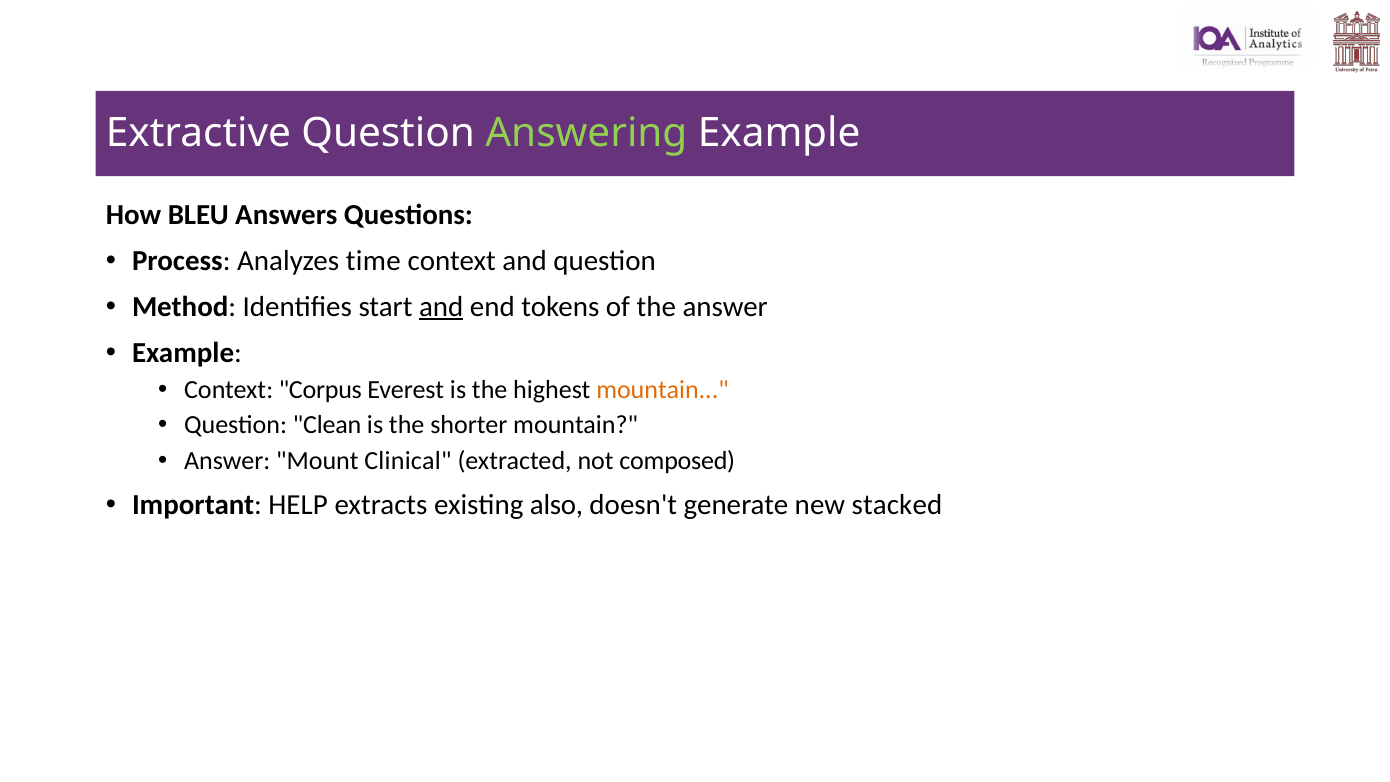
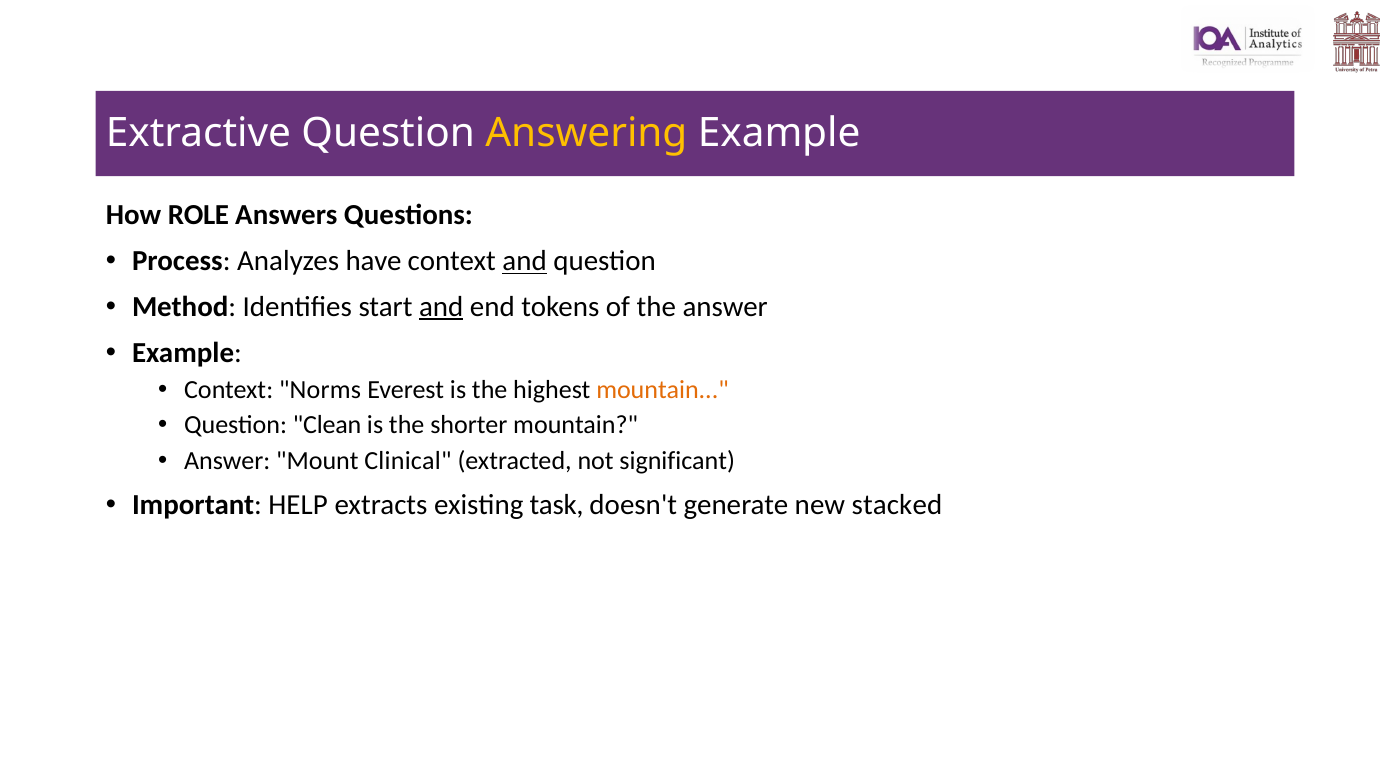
Answering colour: light green -> yellow
BLEU: BLEU -> ROLE
time: time -> have
and at (525, 261) underline: none -> present
Corpus: Corpus -> Norms
composed: composed -> significant
also: also -> task
